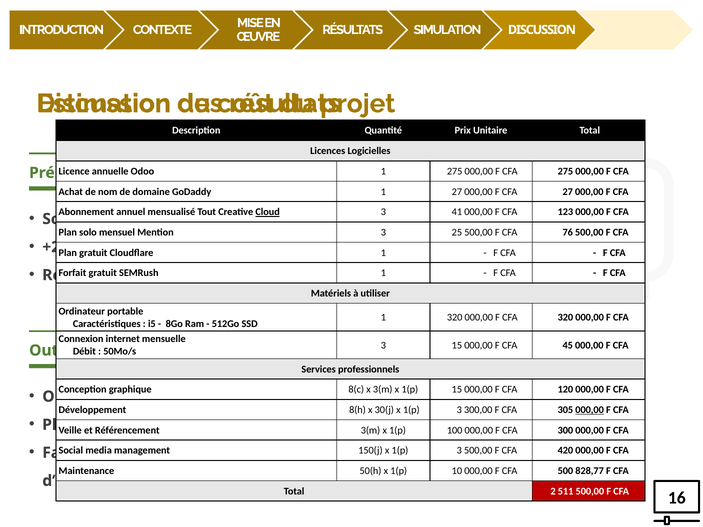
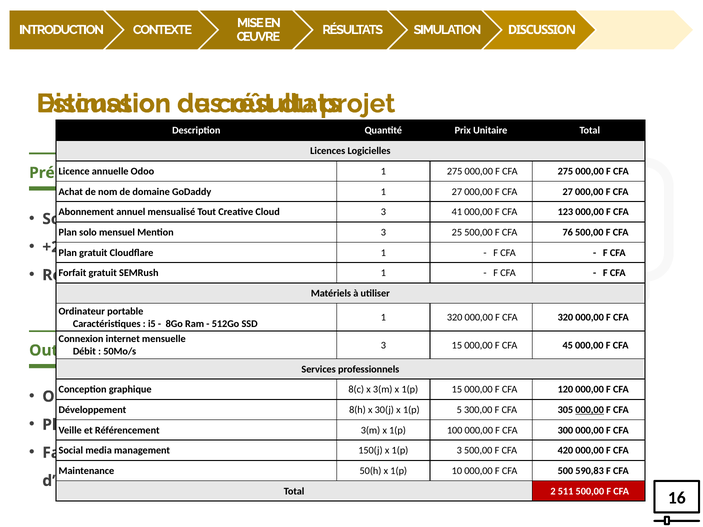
Cloud underline: present -> none
30(j x 1(p 3: 3 -> 5
828,77: 828,77 -> 590,83
